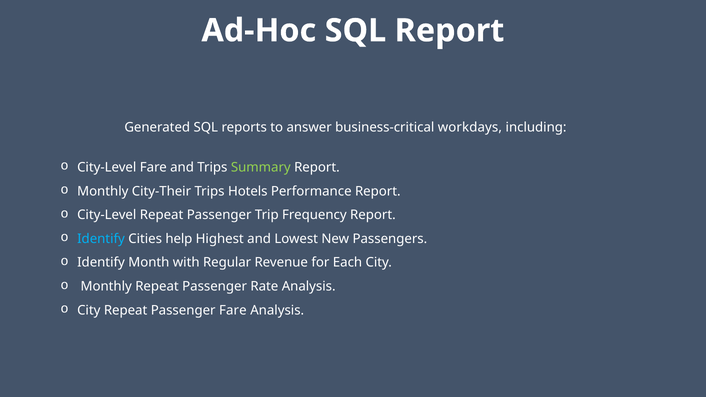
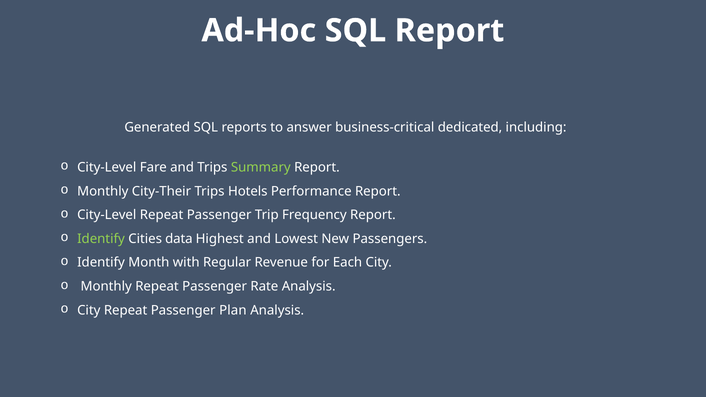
workdays: workdays -> dedicated
Identify at (101, 239) colour: light blue -> light green
help: help -> data
Passenger Fare: Fare -> Plan
